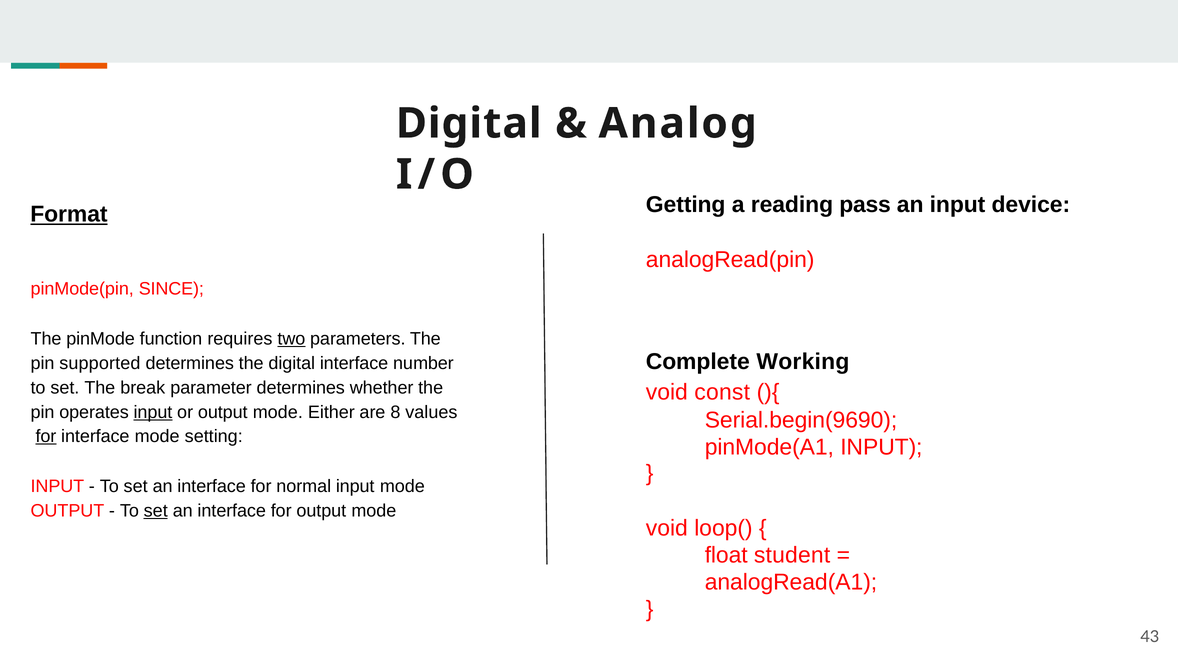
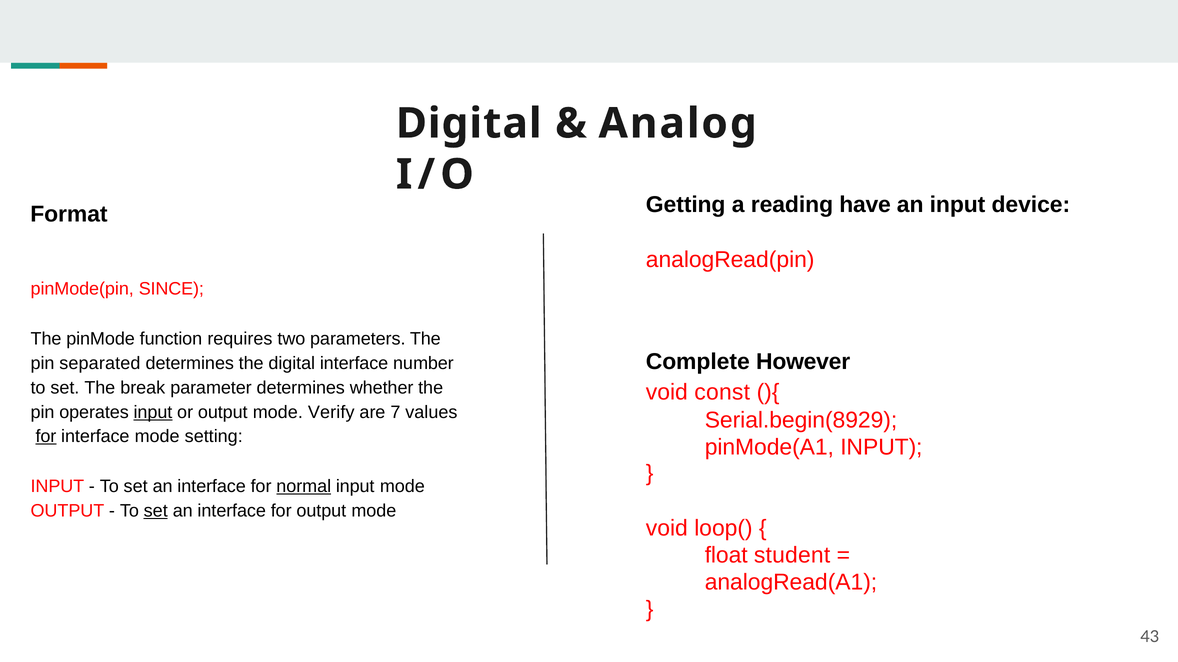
pass: pass -> have
Format underline: present -> none
two underline: present -> none
Working: Working -> However
supported: supported -> separated
Either: Either -> Verify
8: 8 -> 7
Serial.begin(9690: Serial.begin(9690 -> Serial.begin(8929
normal underline: none -> present
